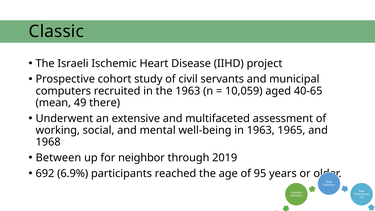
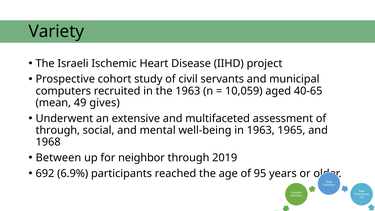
Classic: Classic -> Variety
there: there -> gives
working at (58, 130): working -> through
